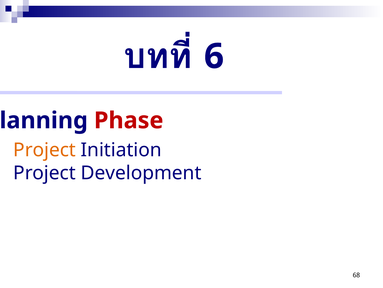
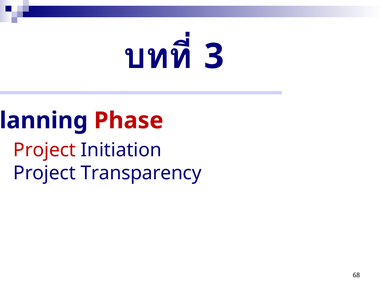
6: 6 -> 3
Project at (45, 150) colour: orange -> red
Development: Development -> Transparency
